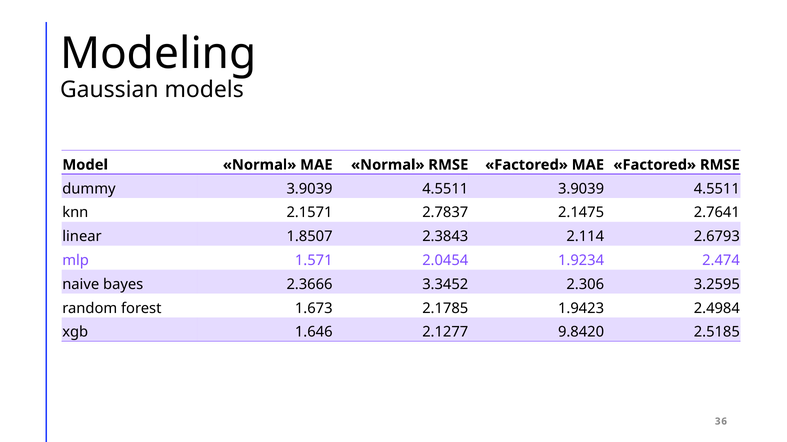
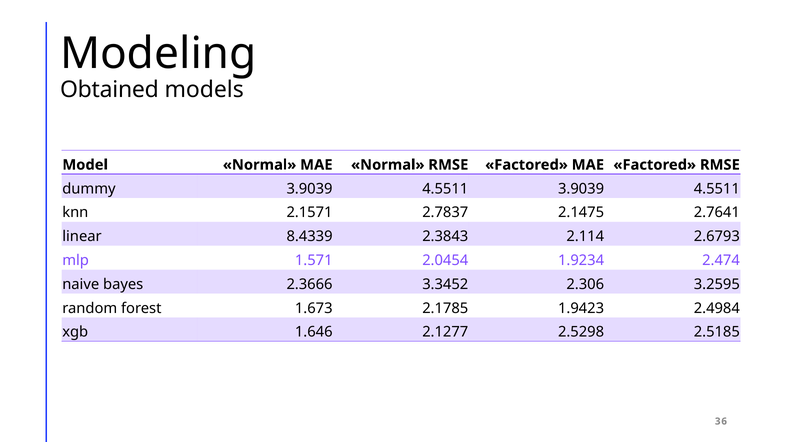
Gaussian: Gaussian -> Obtained
1.8507: 1.8507 -> 8.4339
9.8420: 9.8420 -> 2.5298
